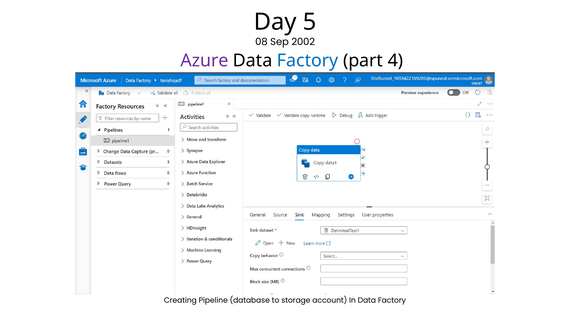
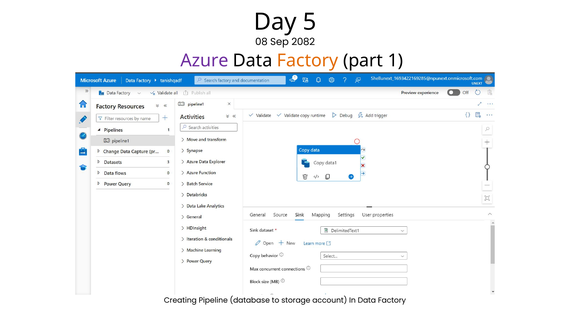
2002: 2002 -> 2082
Factory at (308, 61) colour: blue -> orange
4: 4 -> 1
